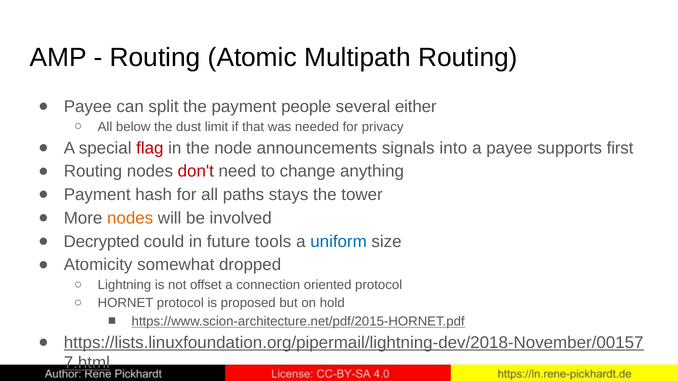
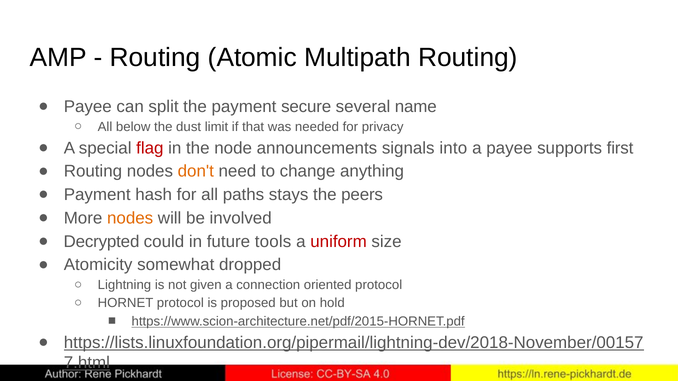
people: people -> secure
either: either -> name
don't colour: red -> orange
tower: tower -> peers
uniform colour: blue -> red
offset: offset -> given
